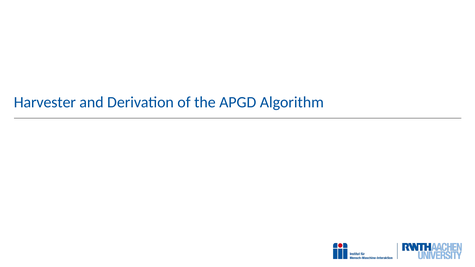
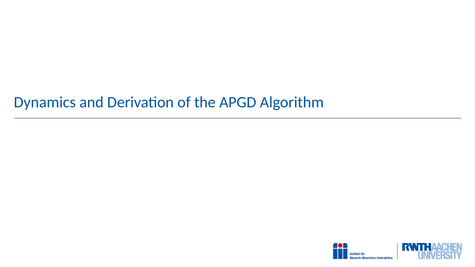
Harvester: Harvester -> Dynamics
